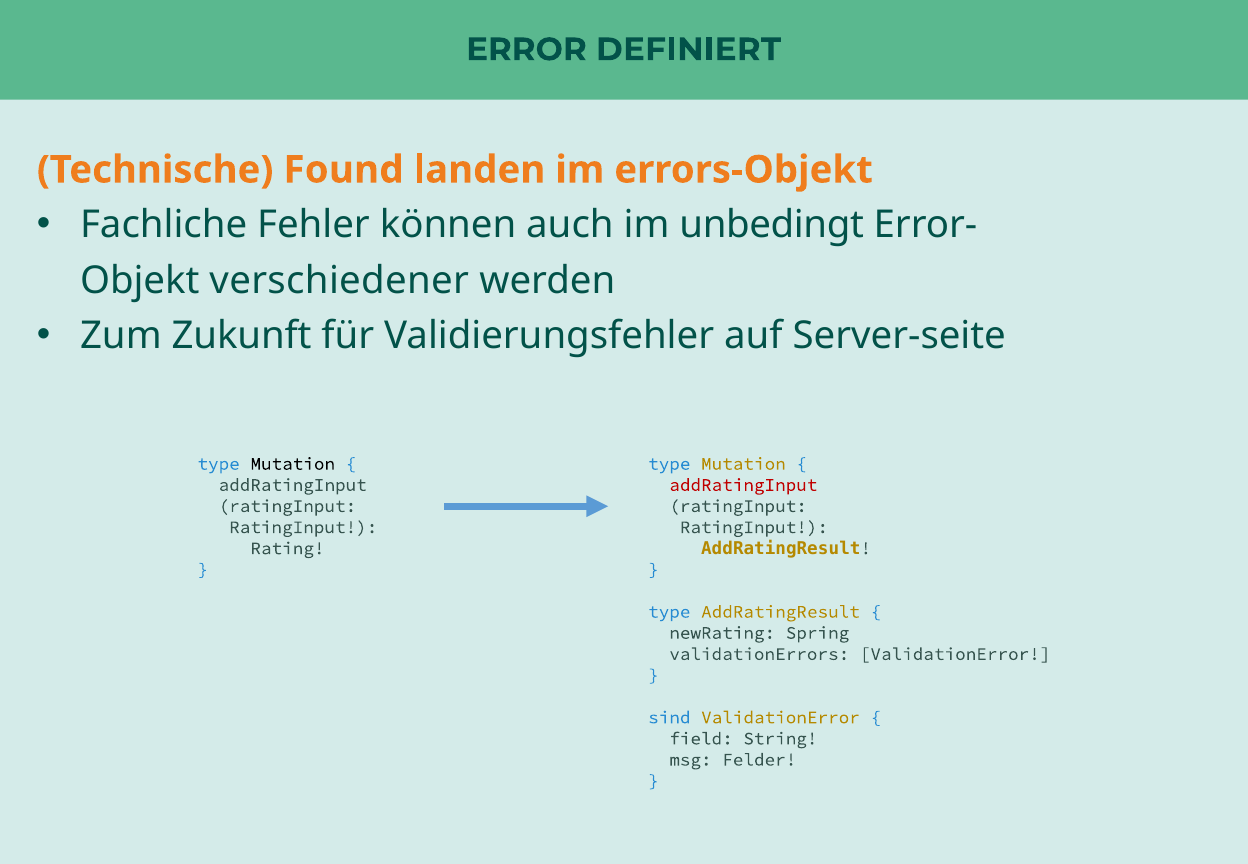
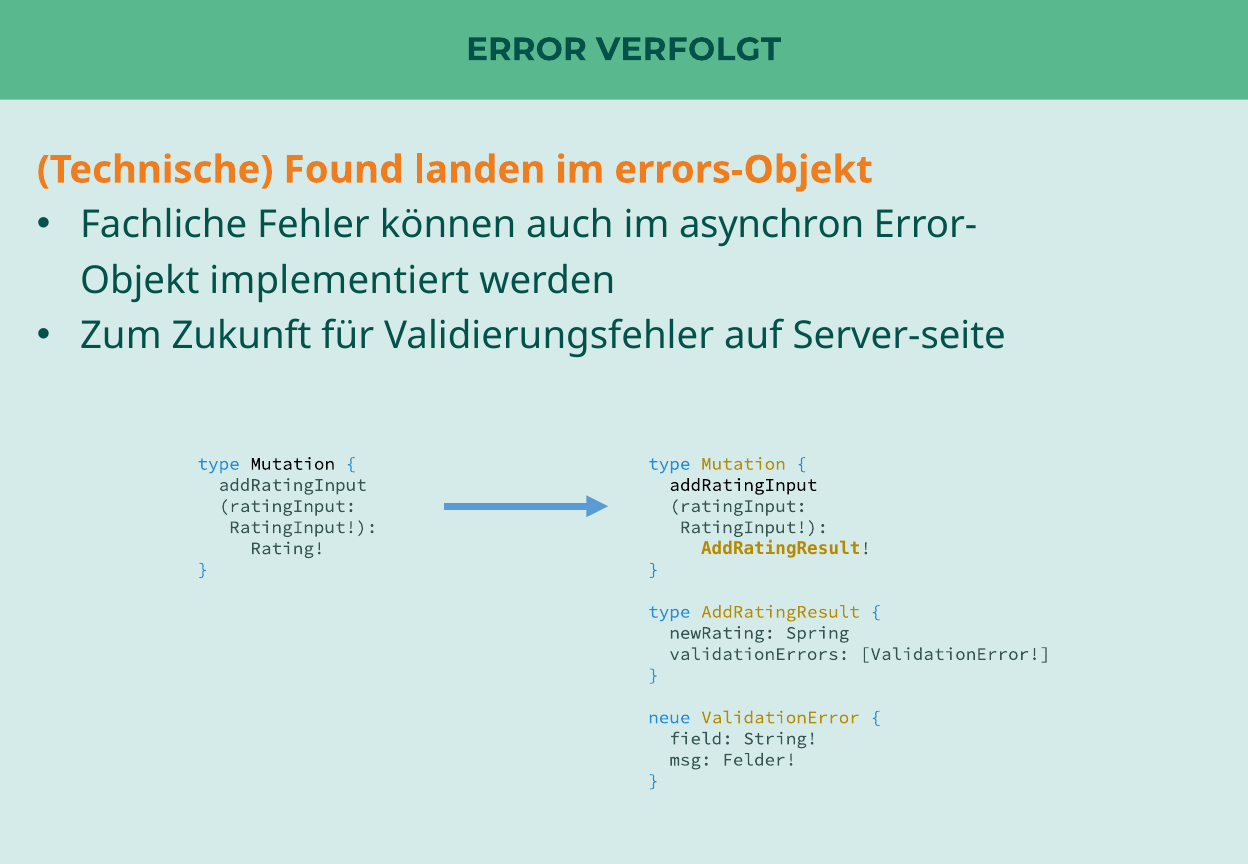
DEFINIERT: DEFINIERT -> VERFOLGT
unbedingt: unbedingt -> asynchron
verschiedener: verschiedener -> implementiert
addRatingInput at (743, 485) colour: red -> black
sind: sind -> neue
